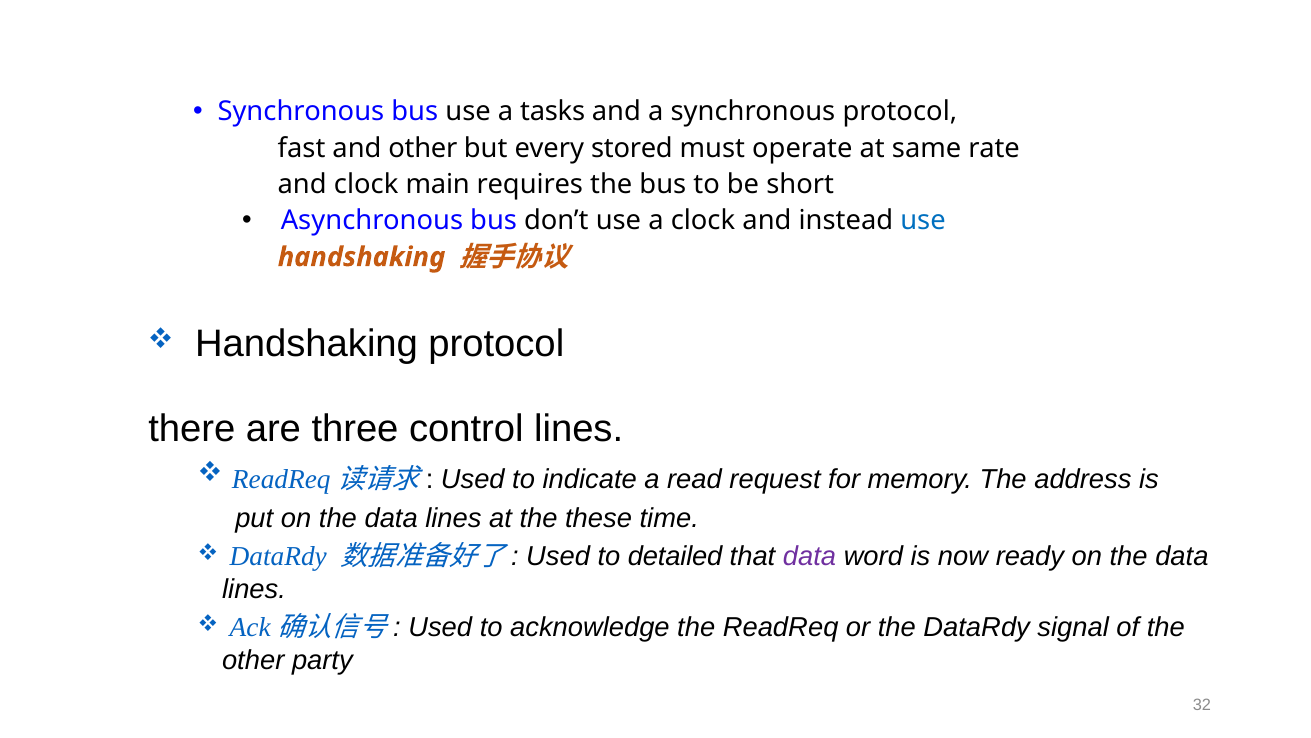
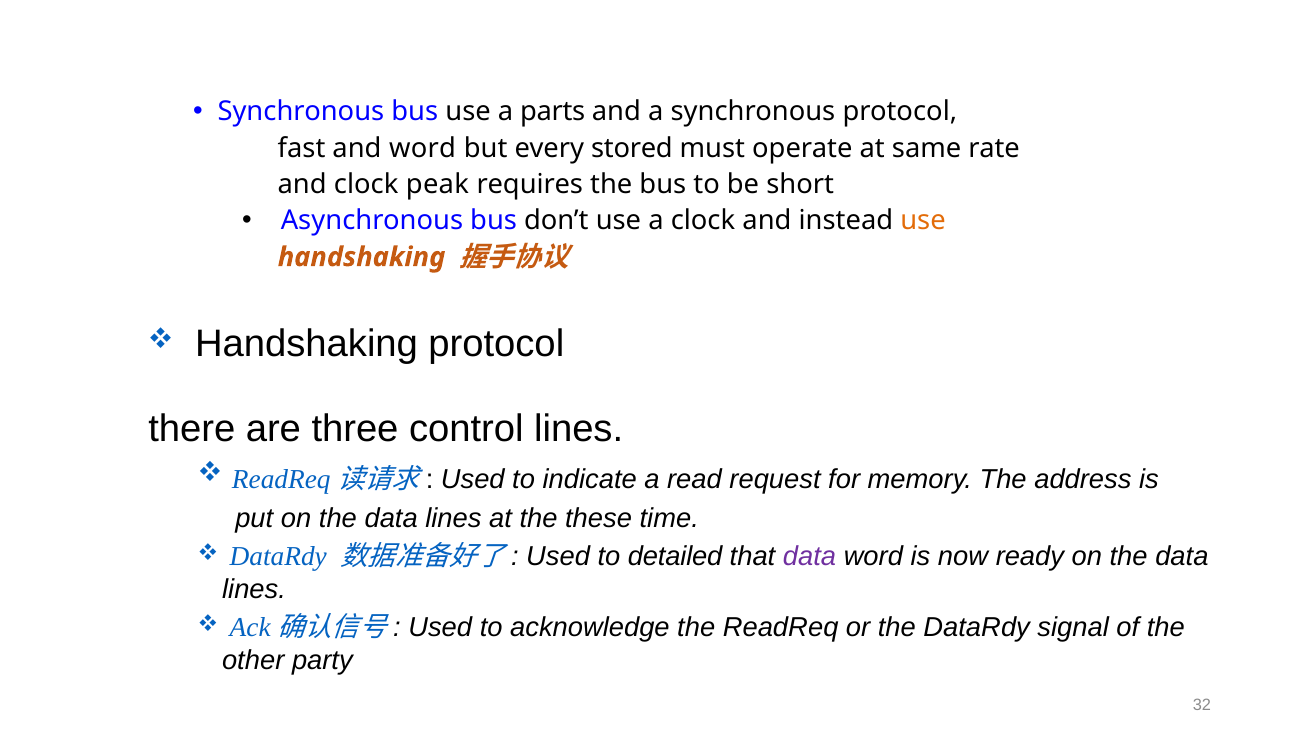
tasks: tasks -> parts
and other: other -> word
main: main -> peak
use at (923, 221) colour: blue -> orange
